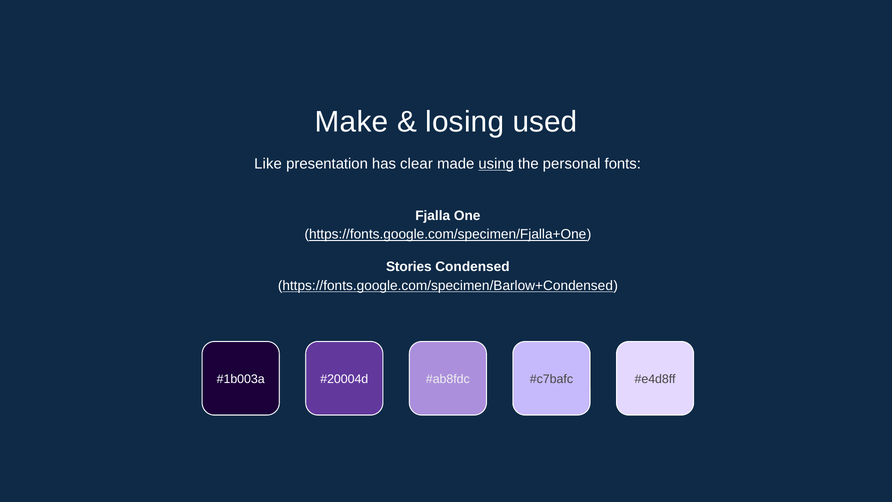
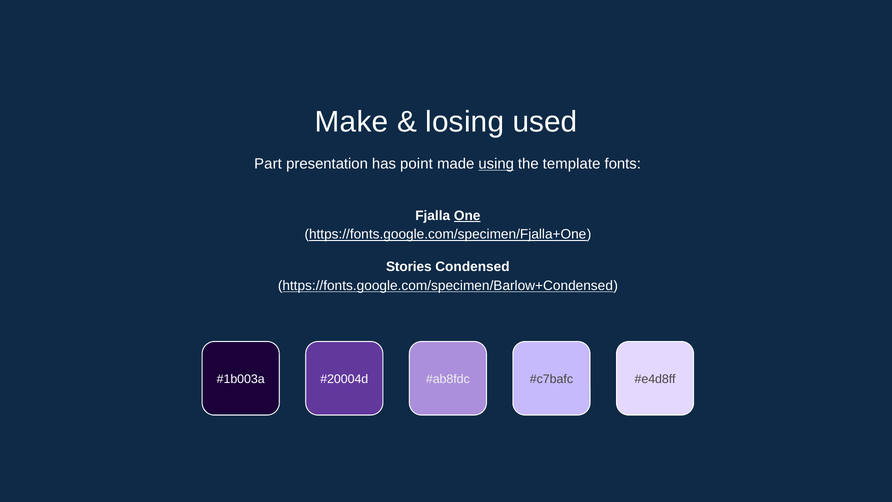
Like: Like -> Part
clear: clear -> point
personal: personal -> template
One underline: none -> present
